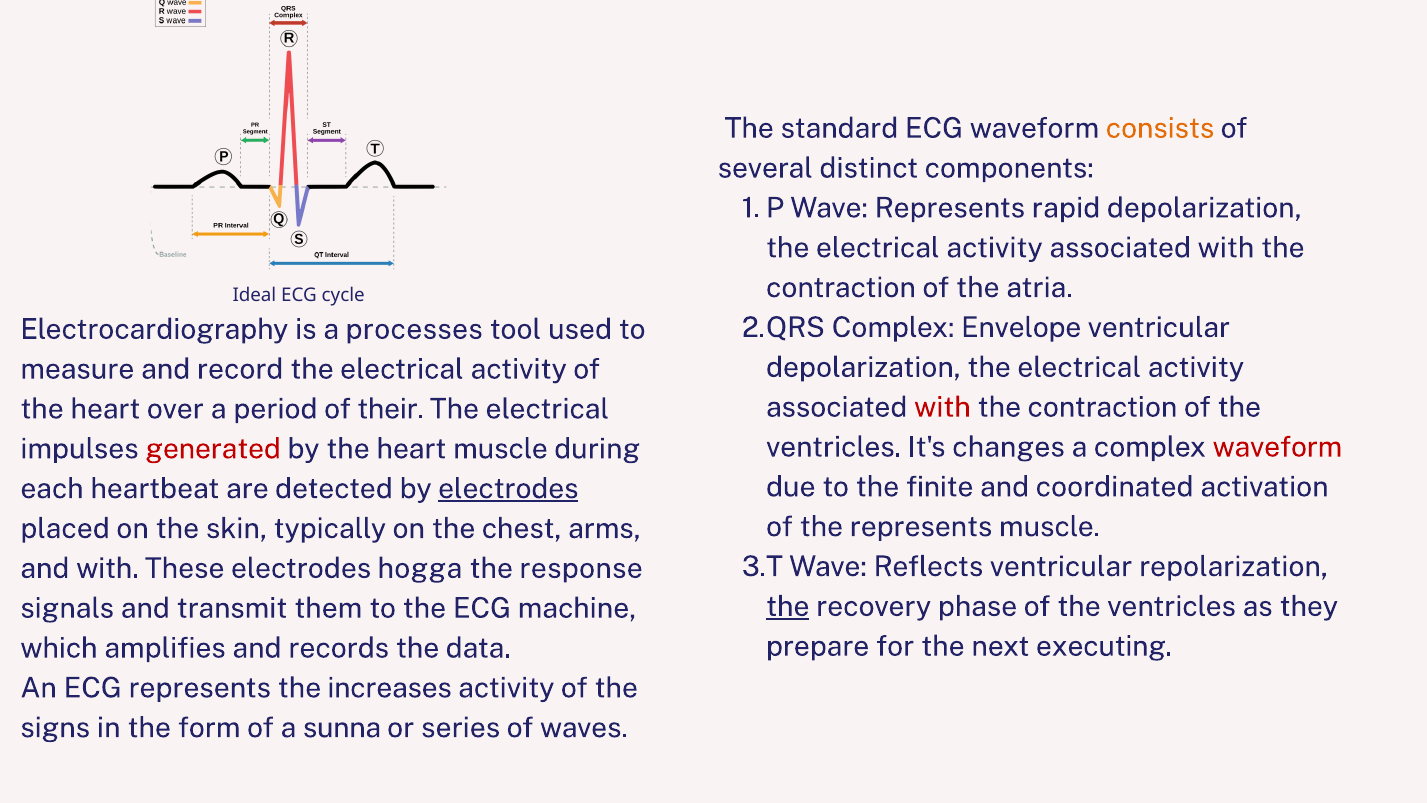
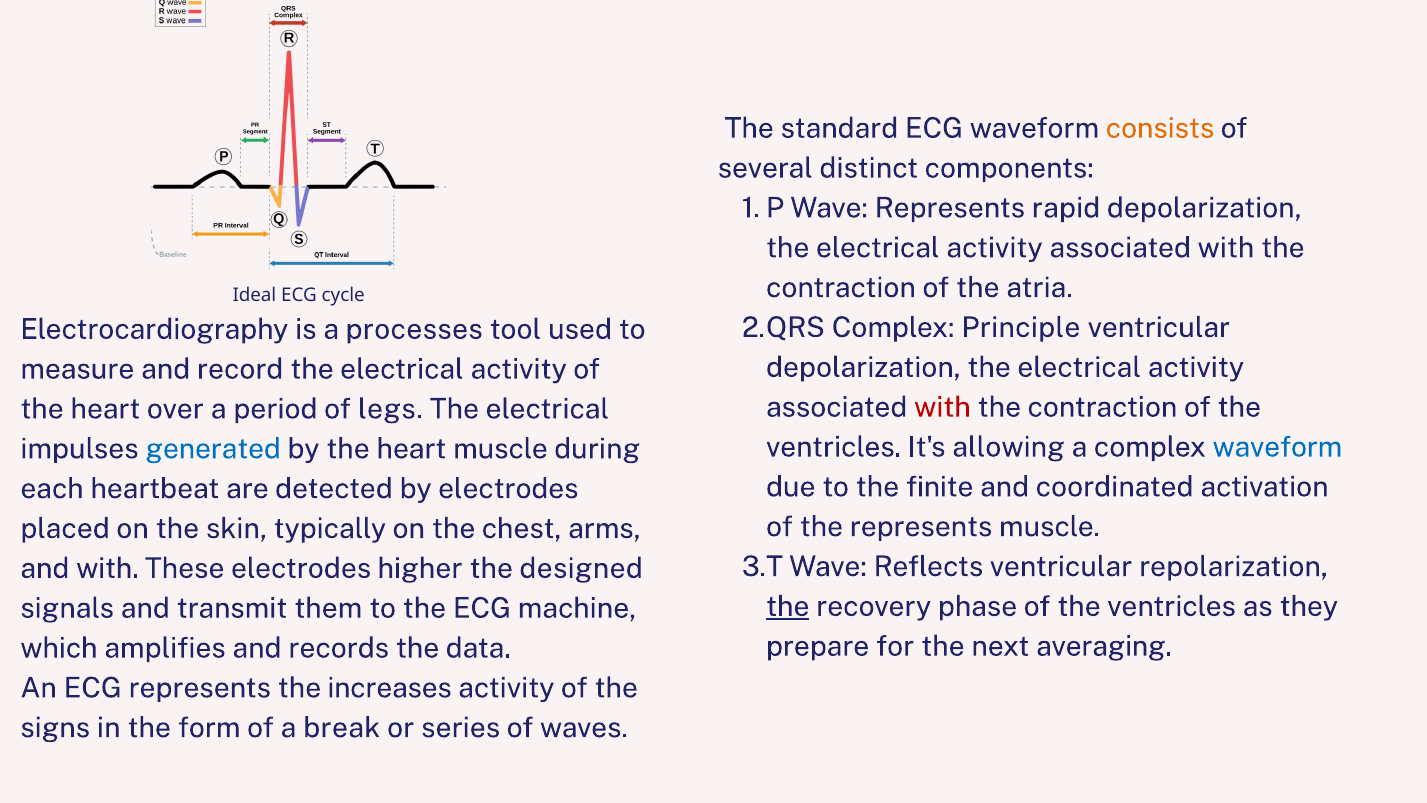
Envelope: Envelope -> Principle
their: their -> legs
changes: changes -> allowing
waveform at (1277, 447) colour: red -> blue
generated colour: red -> blue
electrodes at (508, 489) underline: present -> none
hogga: hogga -> higher
response: response -> designed
executing: executing -> averaging
sunna: sunna -> break
